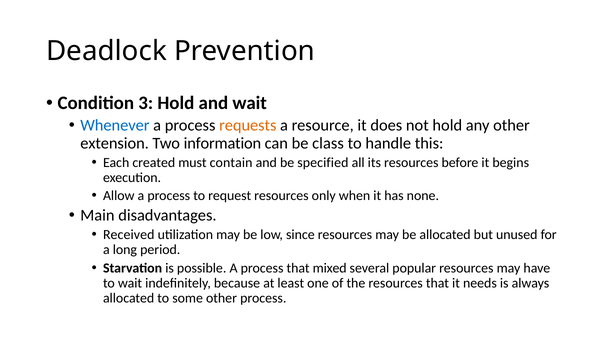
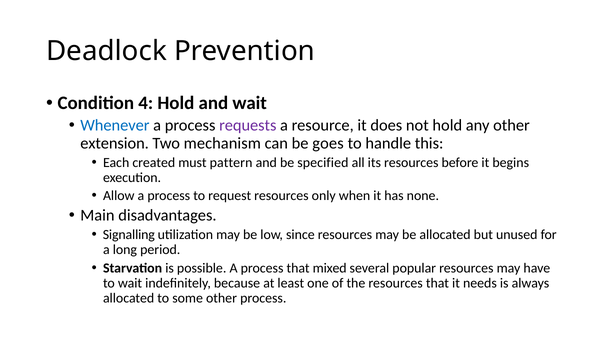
3: 3 -> 4
requests colour: orange -> purple
information: information -> mechanism
class: class -> goes
contain: contain -> pattern
Received: Received -> Signalling
